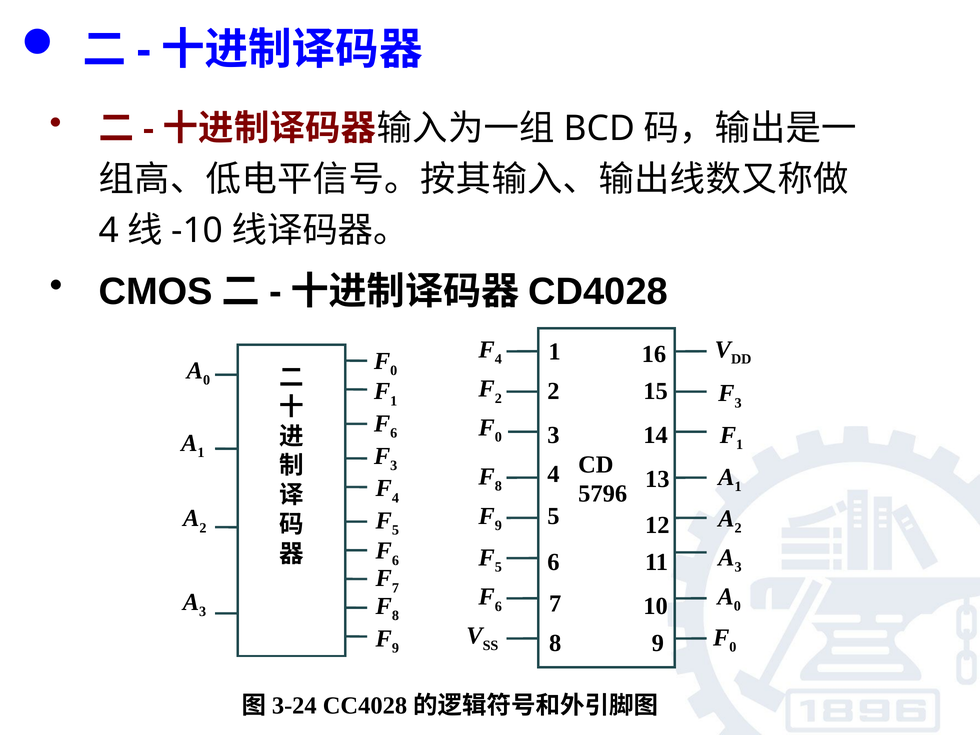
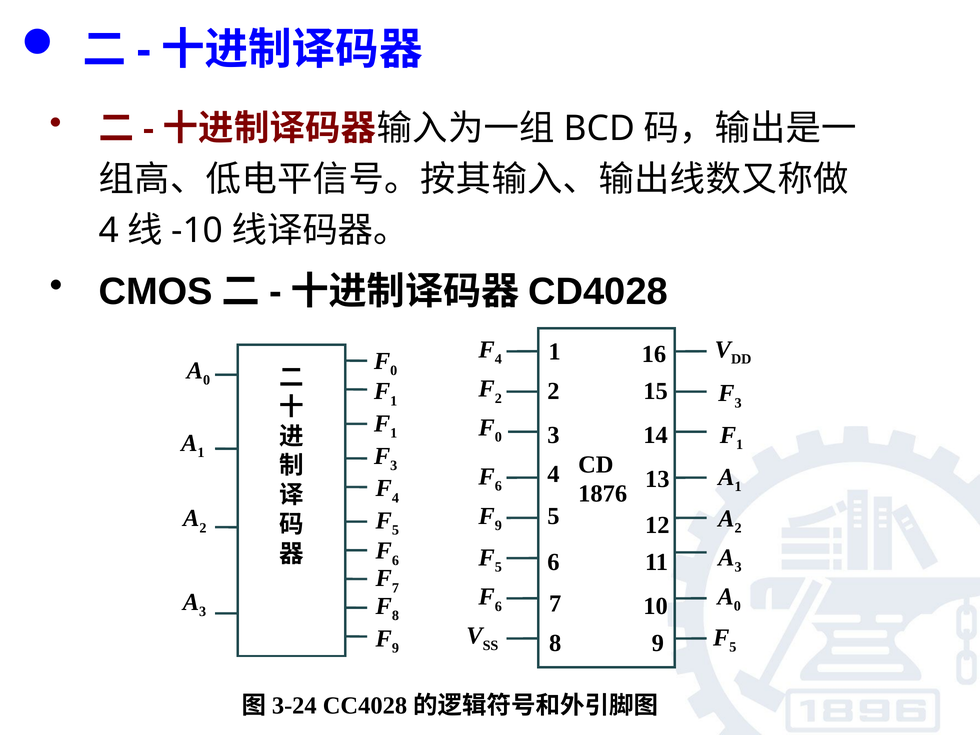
6 at (394, 433): 6 -> 1
8 at (498, 486): 8 -> 6
5796: 5796 -> 1876
0 at (733, 647): 0 -> 5
